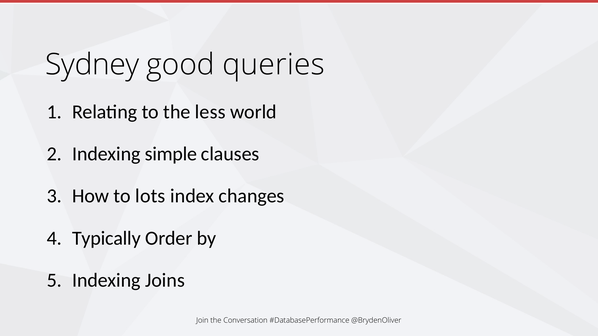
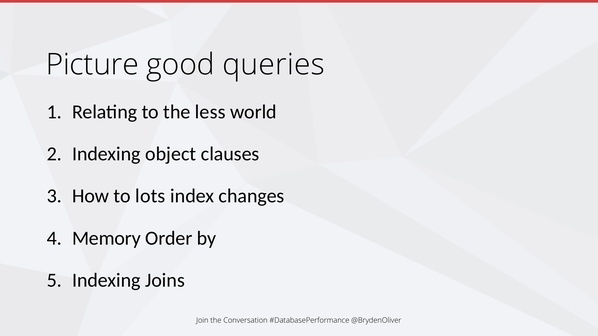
Sydney: Sydney -> Picture
simple: simple -> object
Typically: Typically -> Memory
